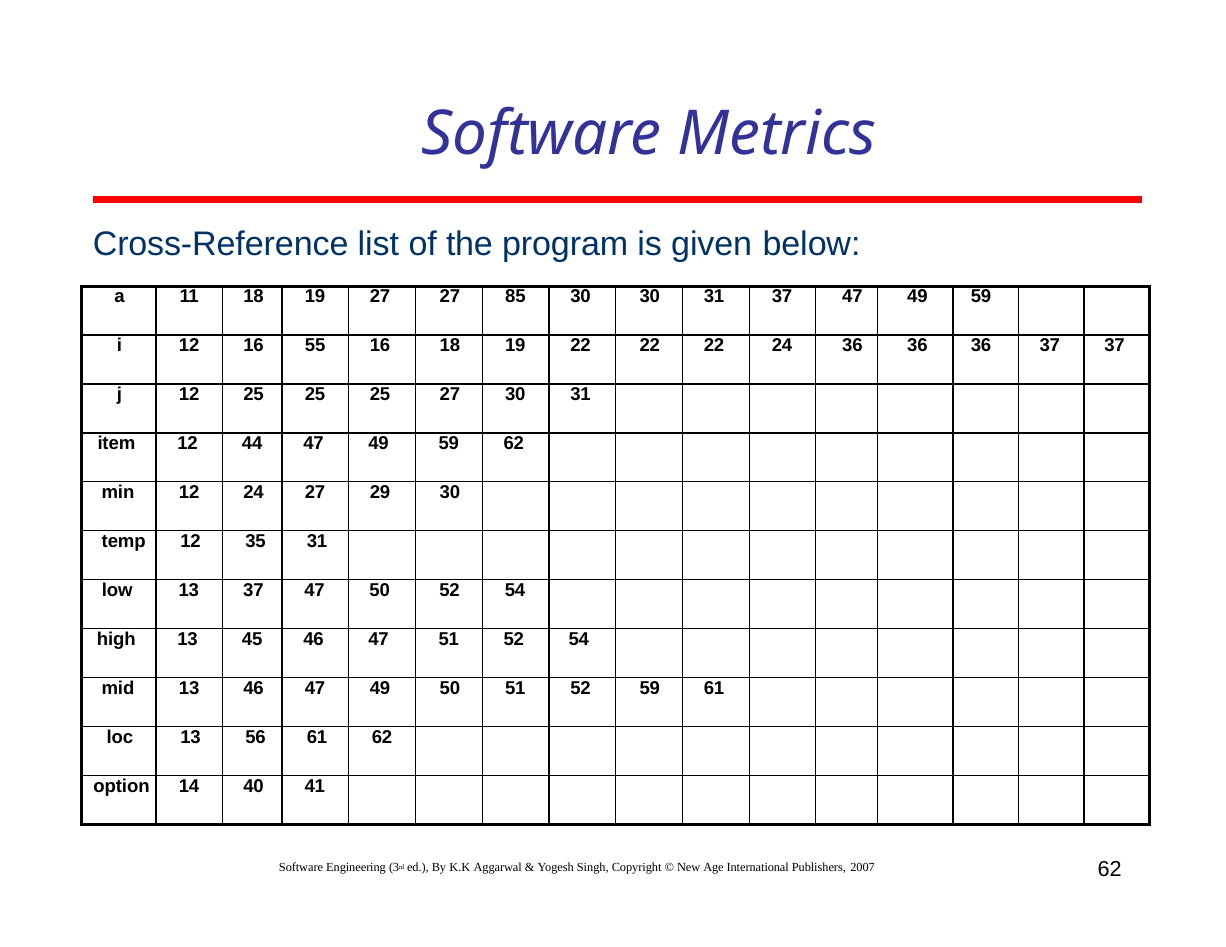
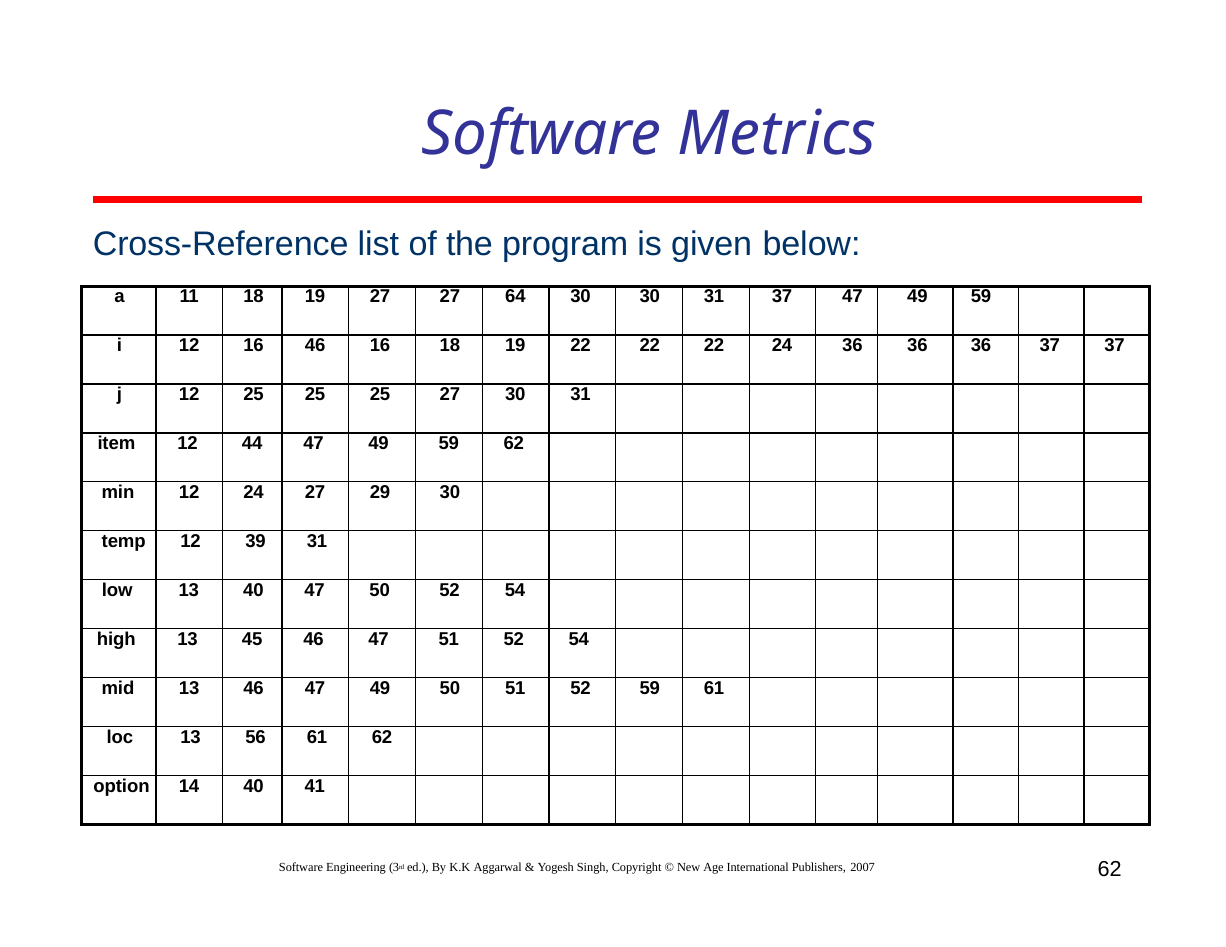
85: 85 -> 64
16 55: 55 -> 46
35: 35 -> 39
13 37: 37 -> 40
